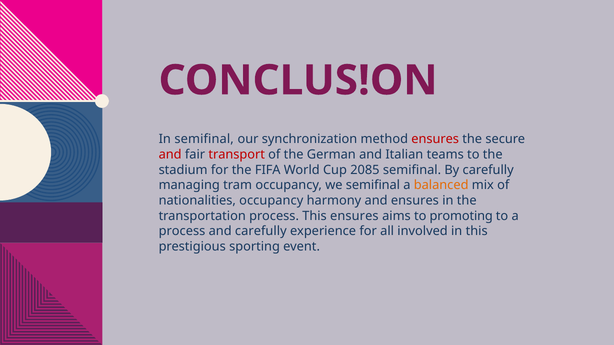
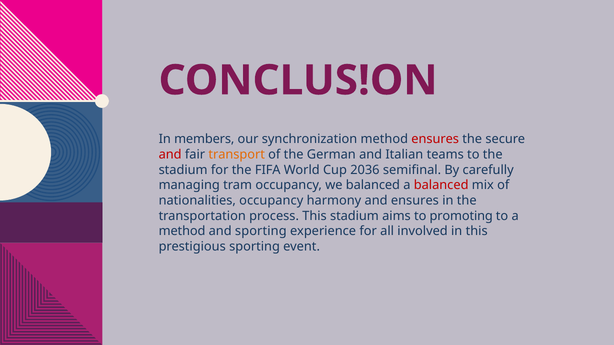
In semifinal: semifinal -> members
transport colour: red -> orange
2085: 2085 -> 2036
we semifinal: semifinal -> balanced
balanced at (441, 185) colour: orange -> red
This ensures: ensures -> stadium
process at (182, 231): process -> method
and carefully: carefully -> sporting
